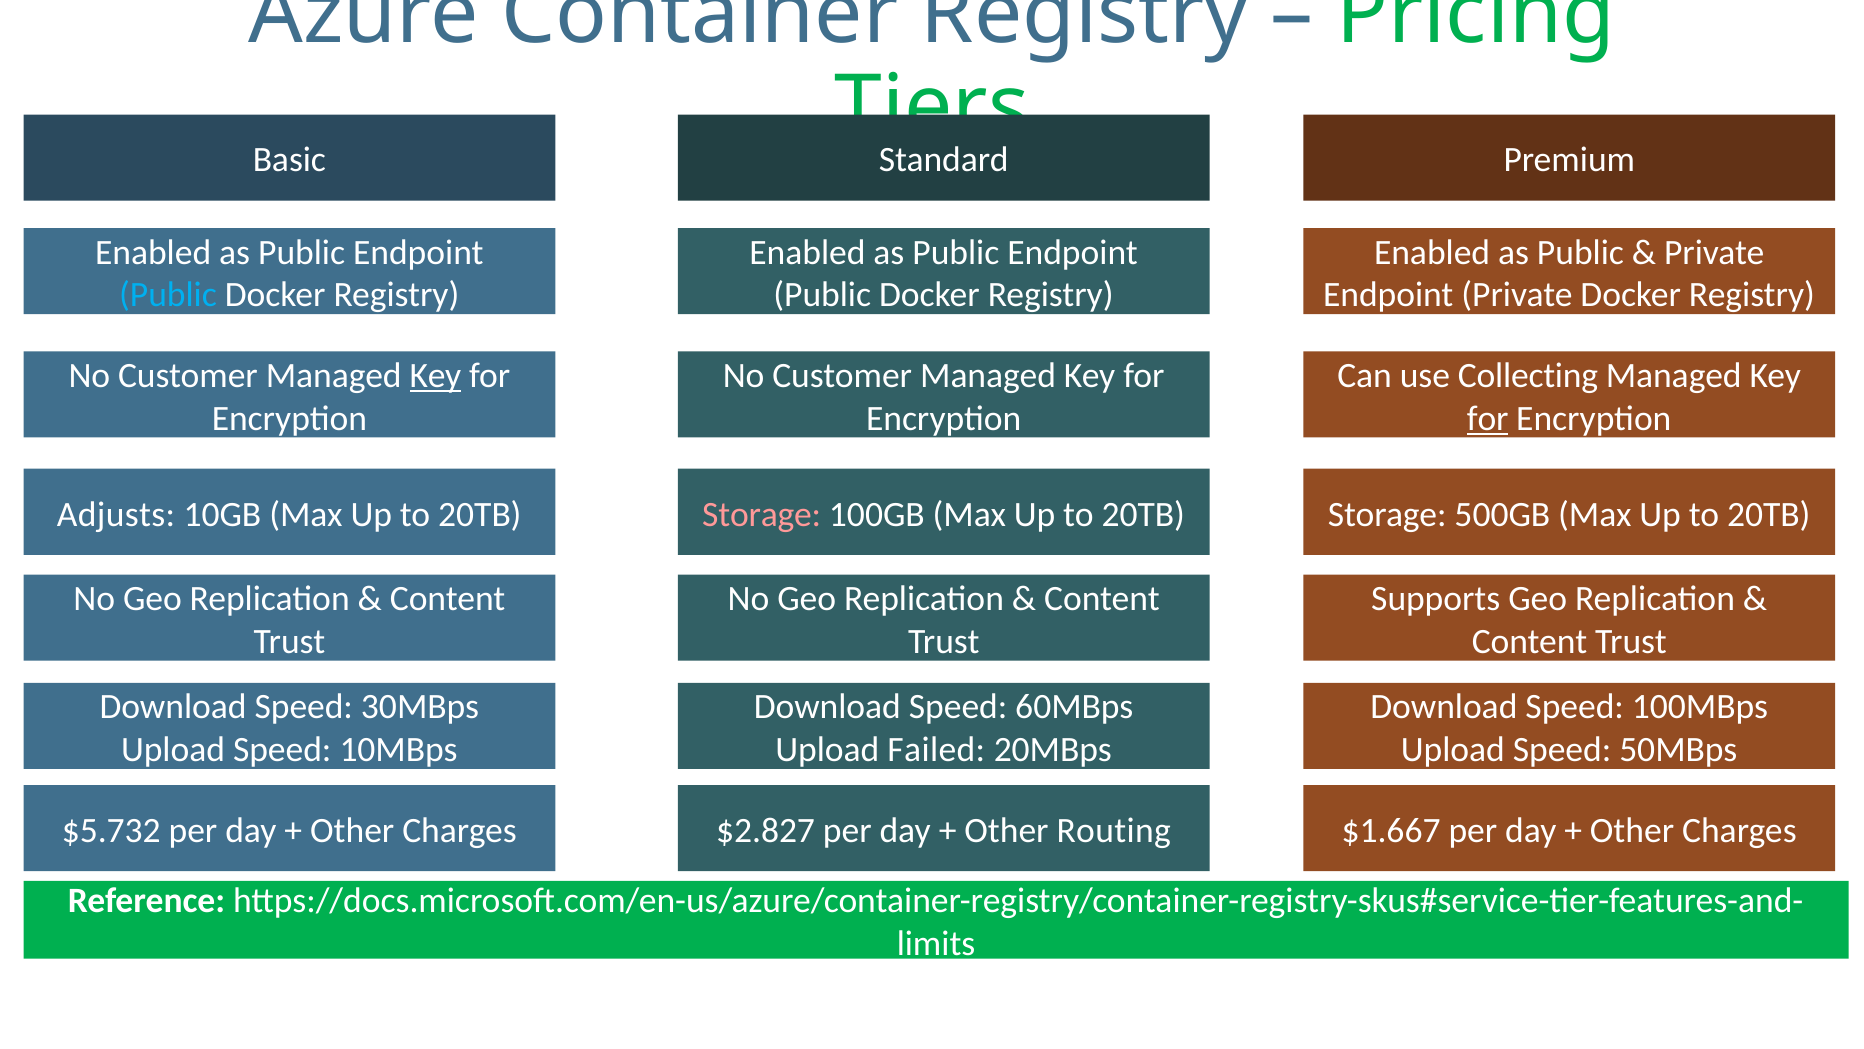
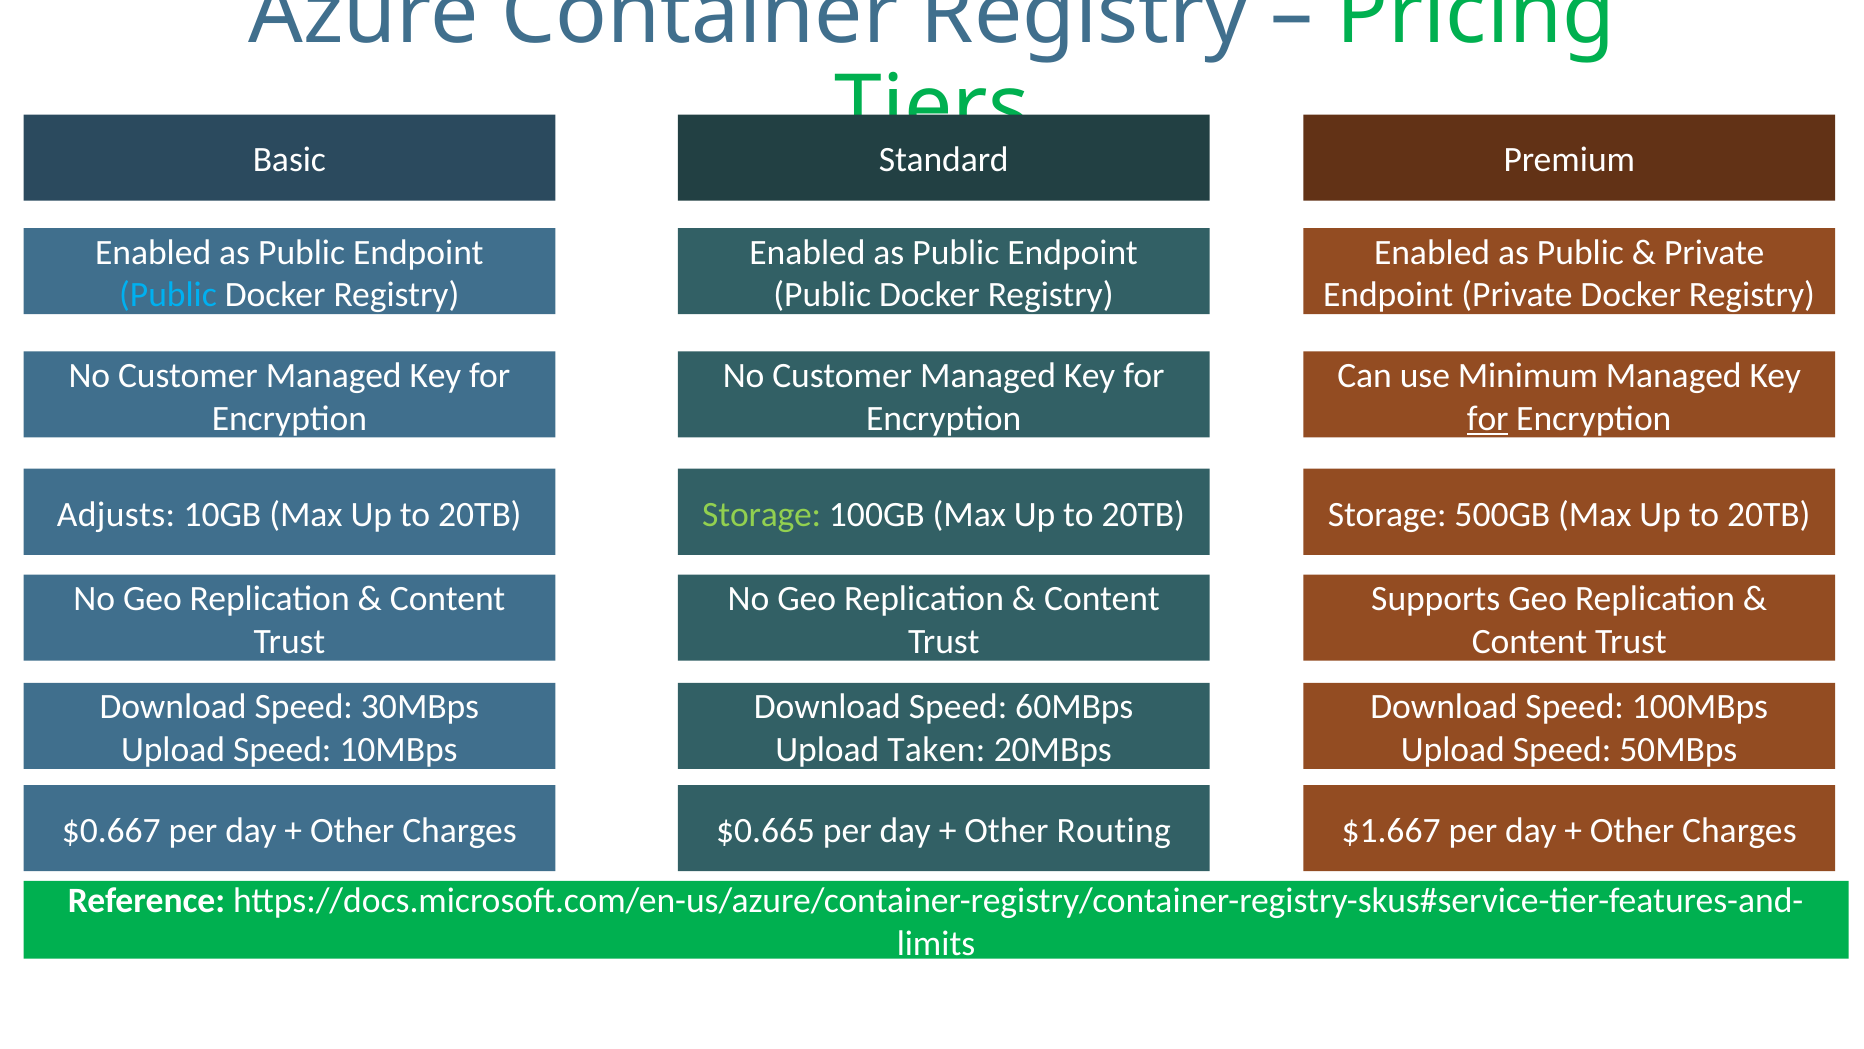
Key at (435, 375) underline: present -> none
Collecting: Collecting -> Minimum
Storage at (762, 514) colour: pink -> light green
Failed: Failed -> Taken
$5.732: $5.732 -> $0.667
$2.827: $2.827 -> $0.665
